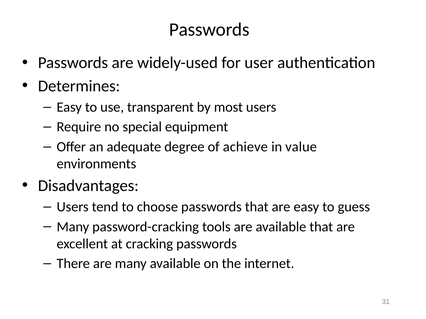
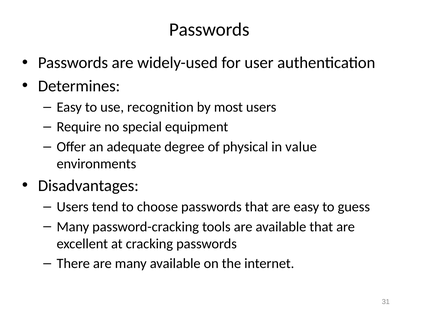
transparent: transparent -> recognition
achieve: achieve -> physical
